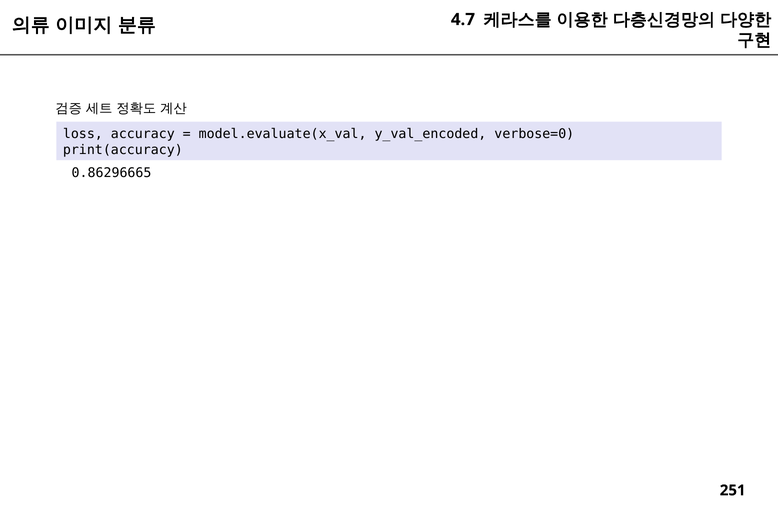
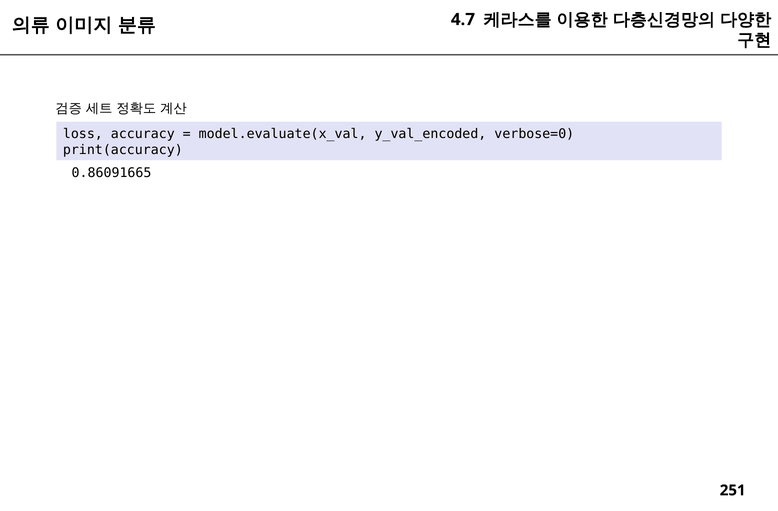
0.86296665: 0.86296665 -> 0.86091665
